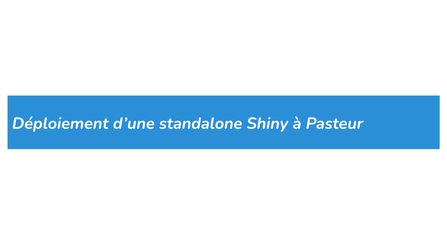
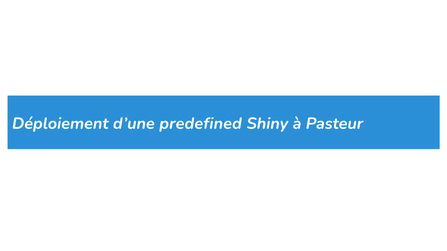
standalone: standalone -> predefined
